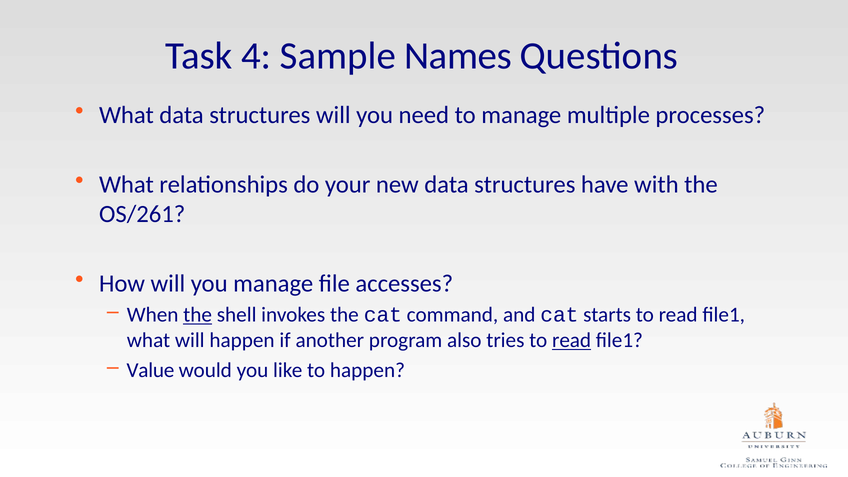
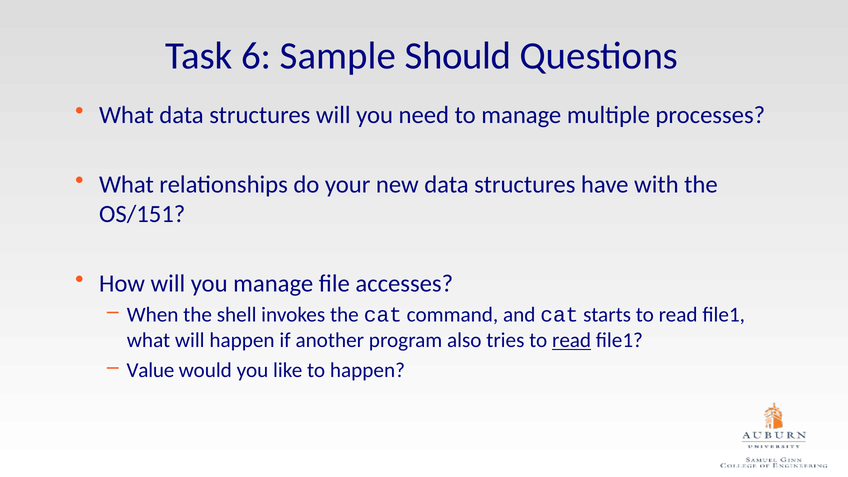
4: 4 -> 6
Names: Names -> Should
OS/261: OS/261 -> OS/151
the at (198, 315) underline: present -> none
